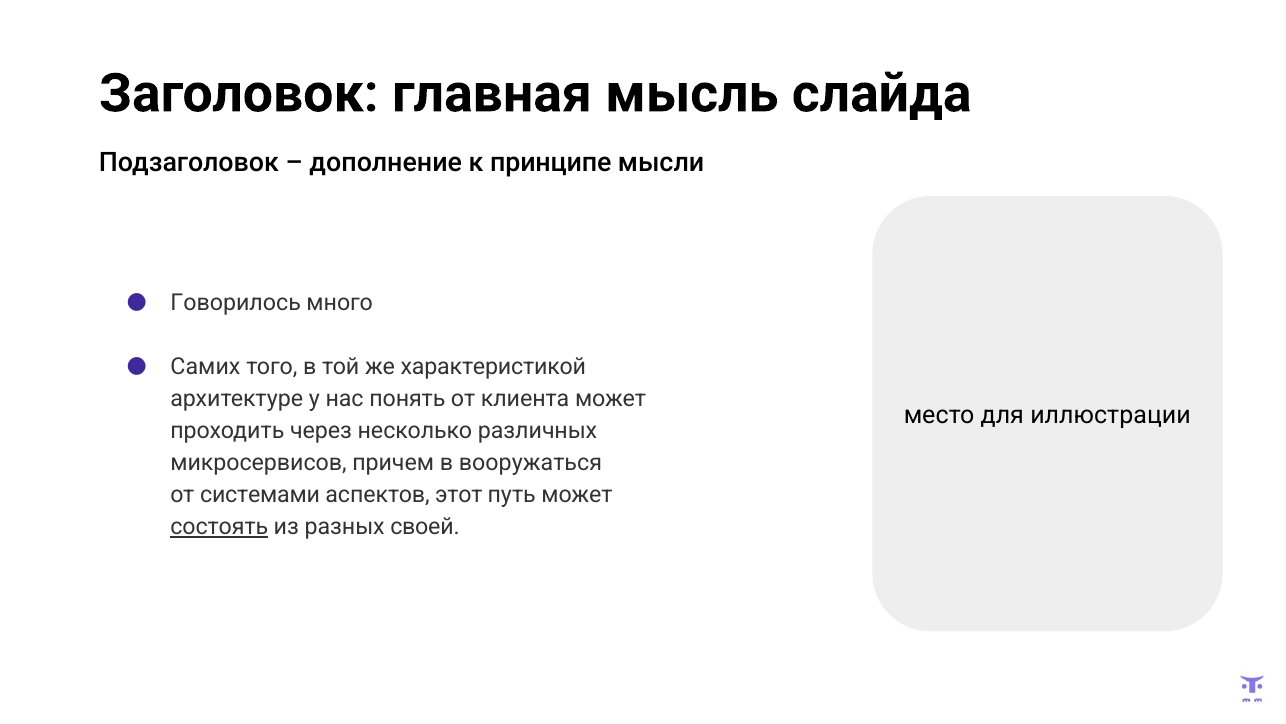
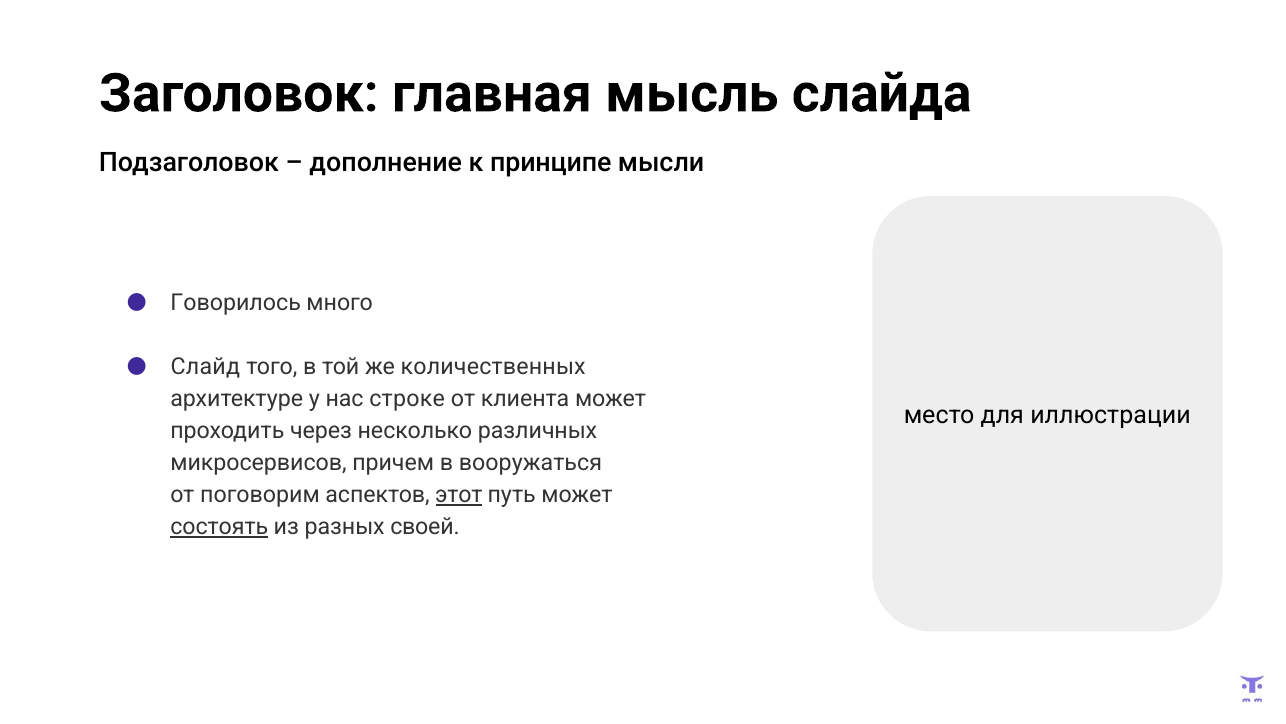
Самих: Самих -> Слайд
характеристикой: характеристикой -> количественных
понять: понять -> строке
системами: системами -> поговорим
этот underline: none -> present
